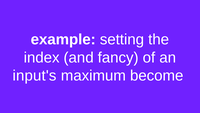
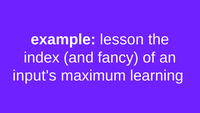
setting: setting -> lesson
become: become -> learning
